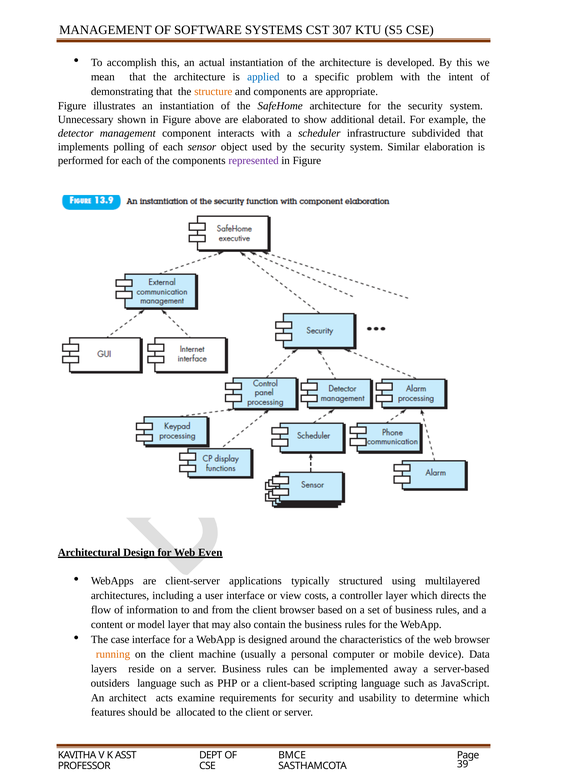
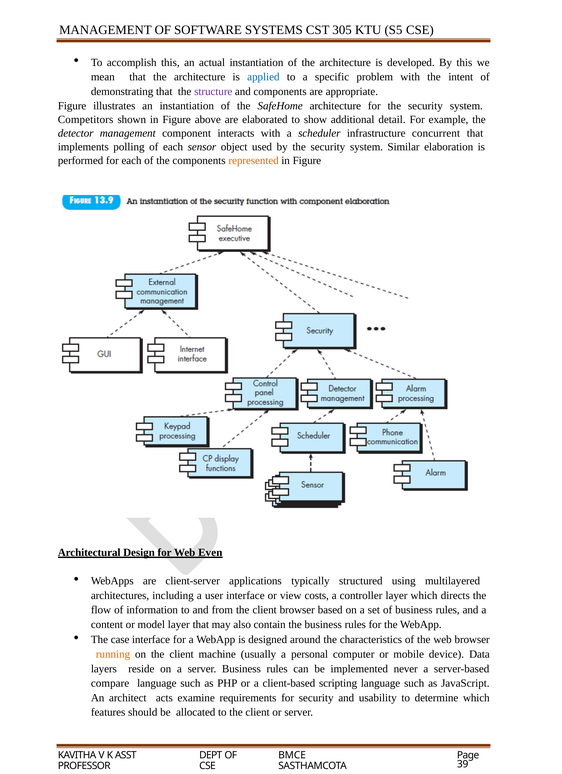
307: 307 -> 305
structure colour: orange -> purple
Unnecessary: Unnecessary -> Competitors
subdivided: subdivided -> concurrent
represented colour: purple -> orange
away: away -> never
outsiders: outsiders -> compare
